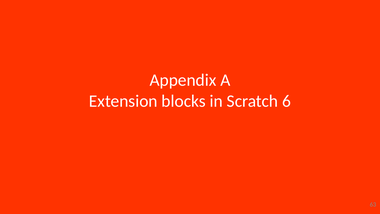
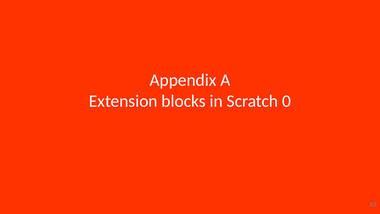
6: 6 -> 0
